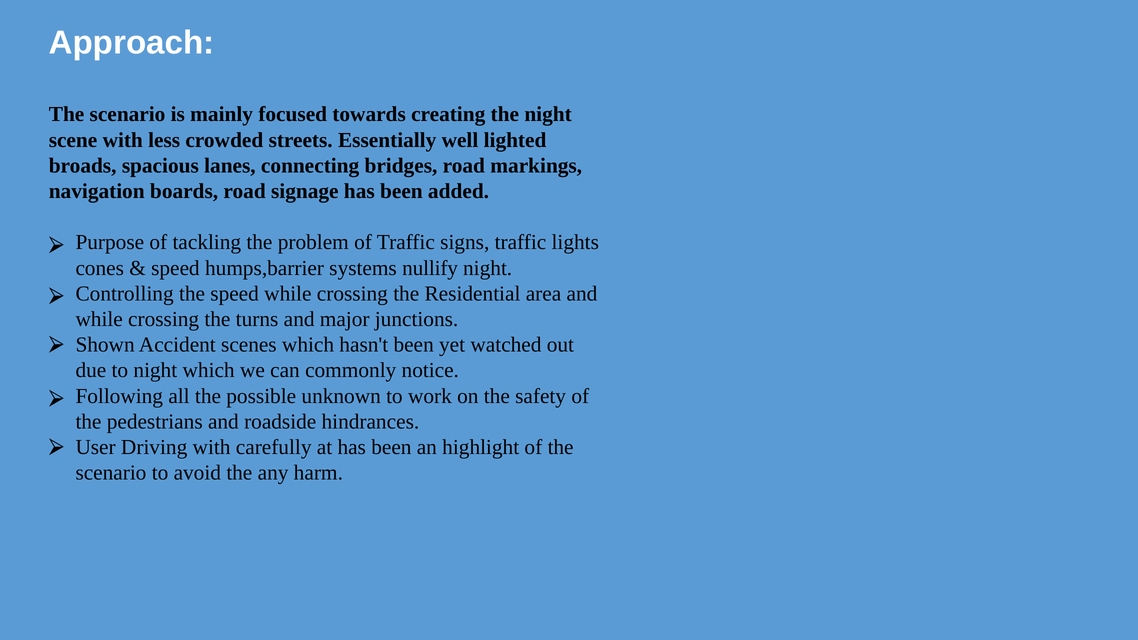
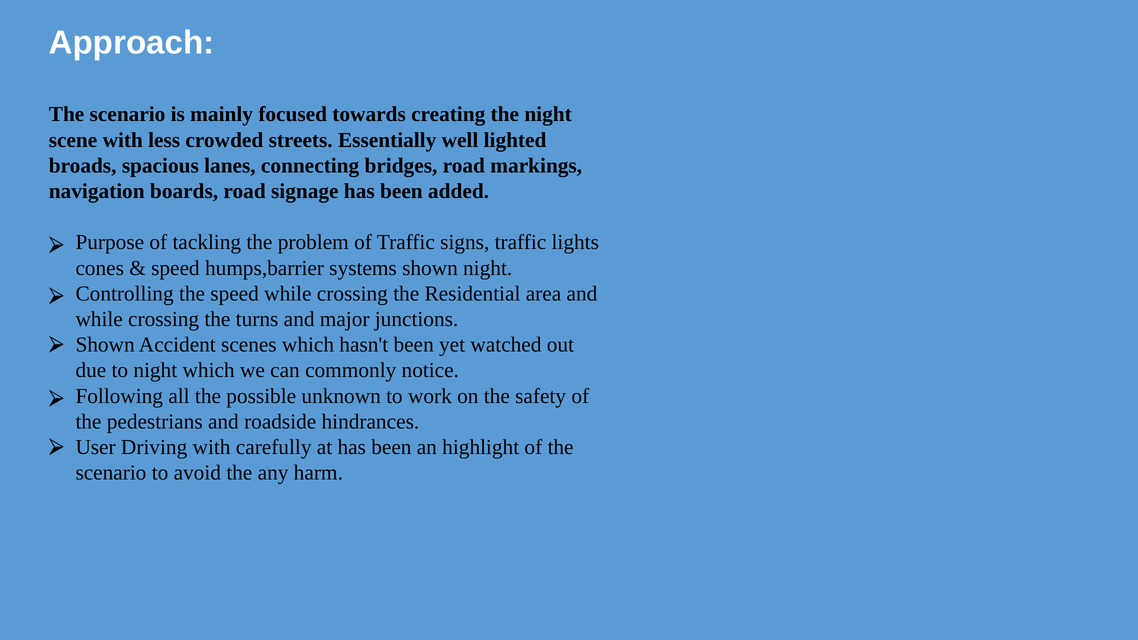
systems nullify: nullify -> shown
